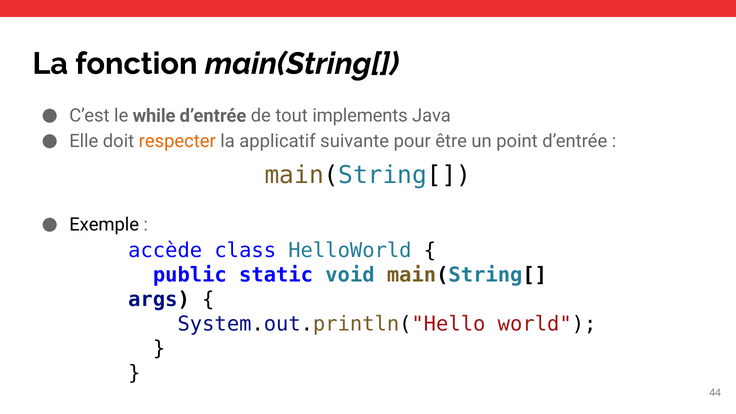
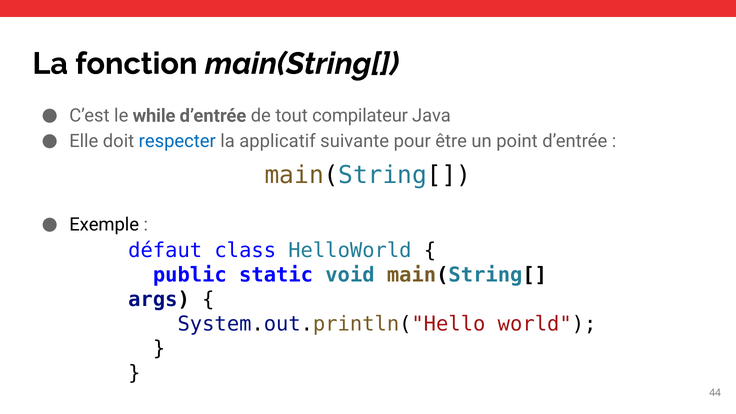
implements: implements -> compilateur
respecter colour: orange -> blue
accède: accède -> défaut
